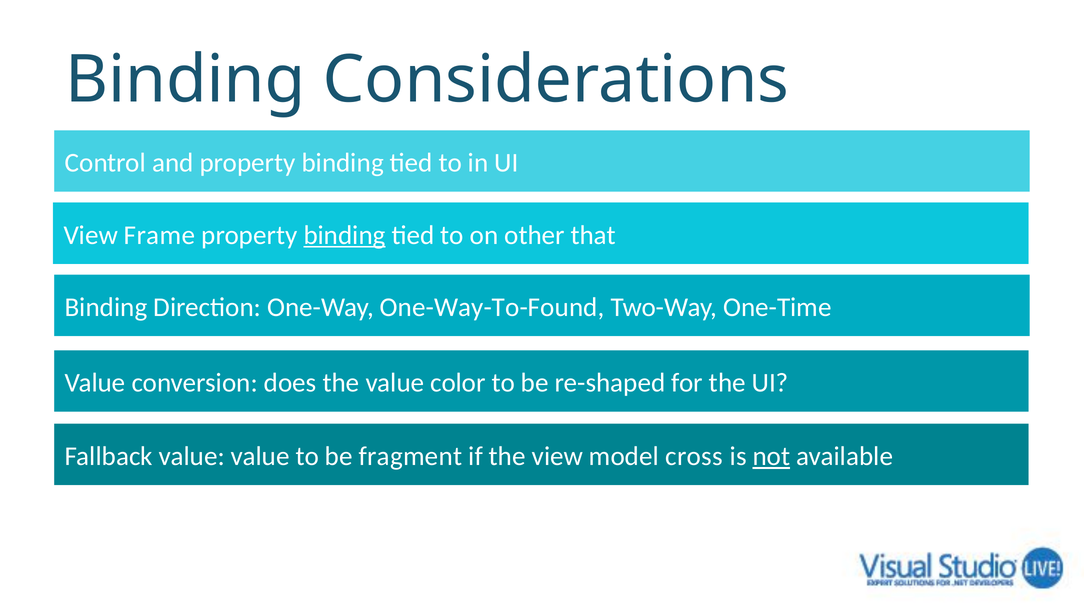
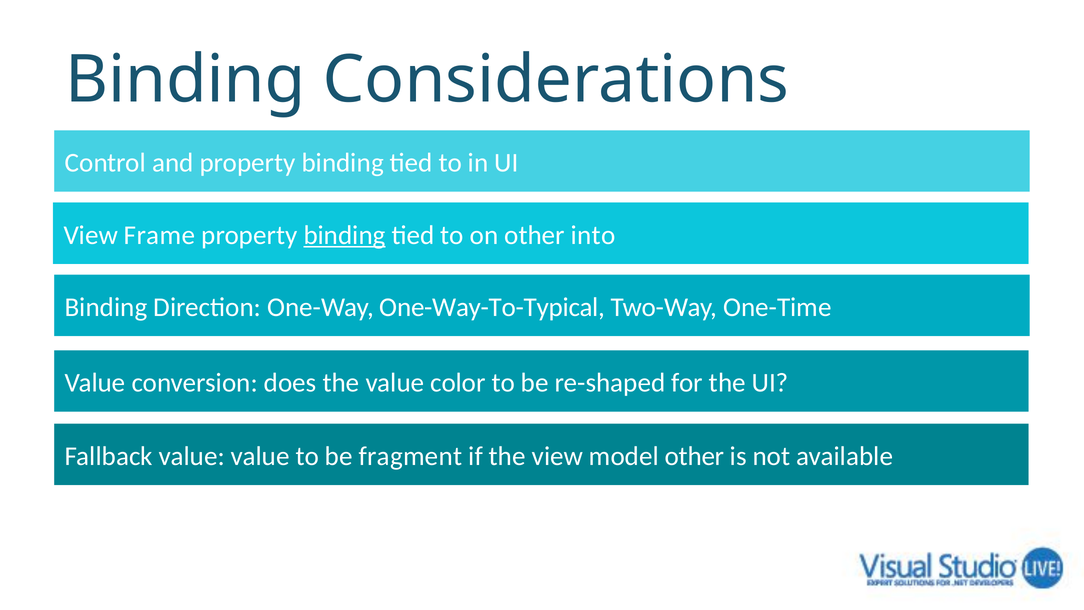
that: that -> into
One-Way-To-Found: One-Way-To-Found -> One-Way-To-Typical
model cross: cross -> other
not underline: present -> none
